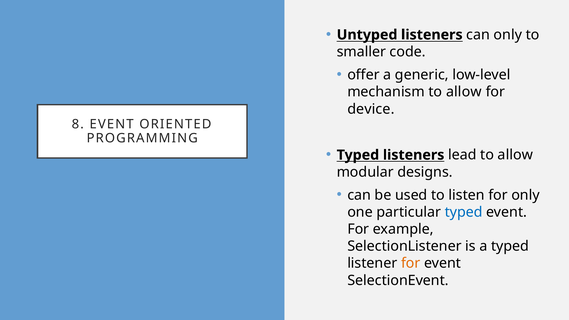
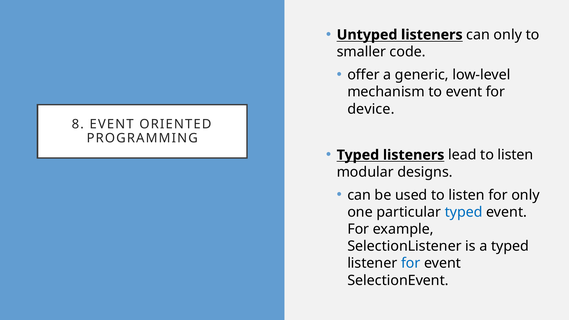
mechanism to allow: allow -> event
lead to allow: allow -> listen
for at (411, 263) colour: orange -> blue
